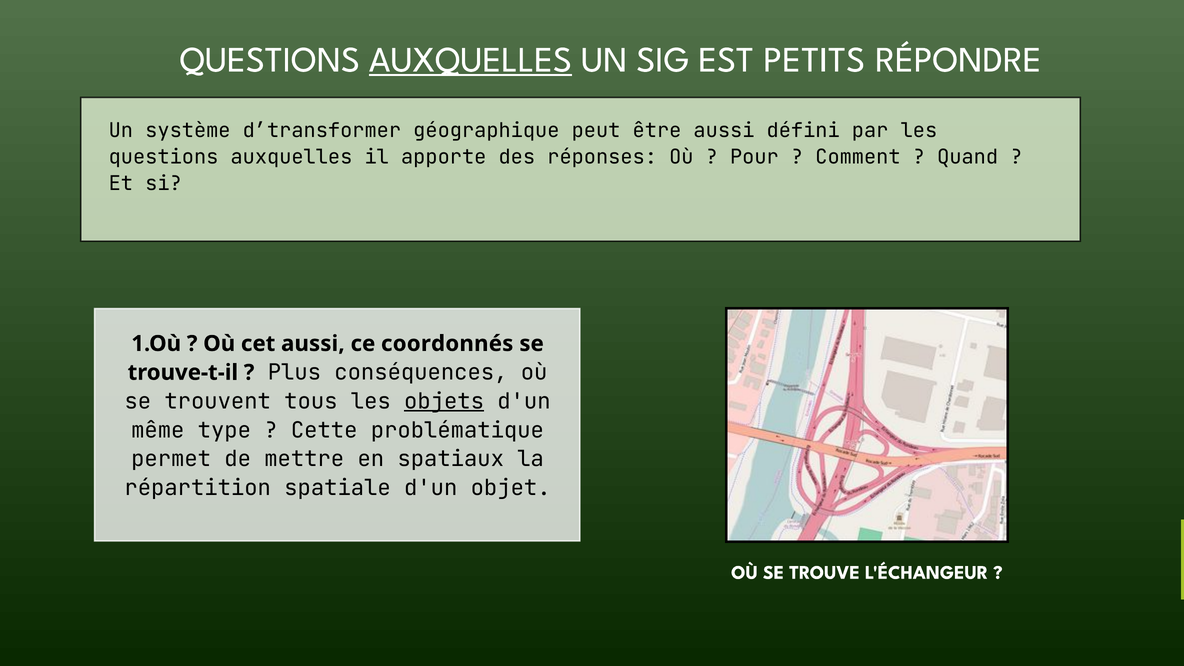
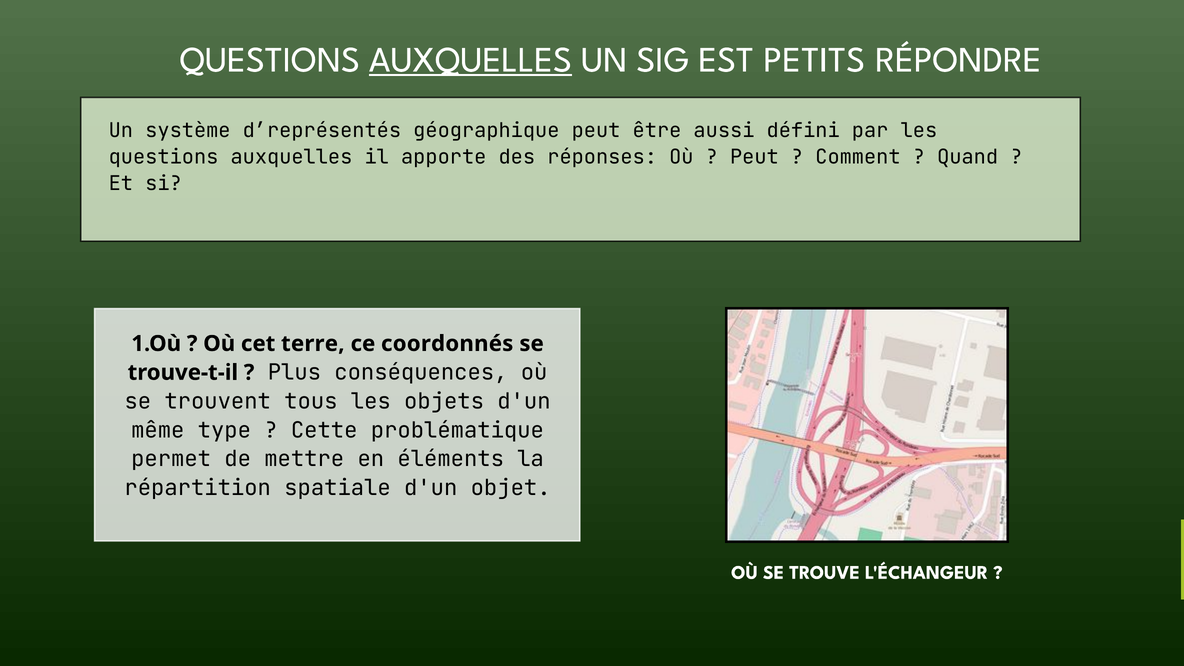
d’transformer: d’transformer -> d’représentés
Pour at (754, 157): Pour -> Peut
cet aussi: aussi -> terre
objets underline: present -> none
spatiaux: spatiaux -> éléments
